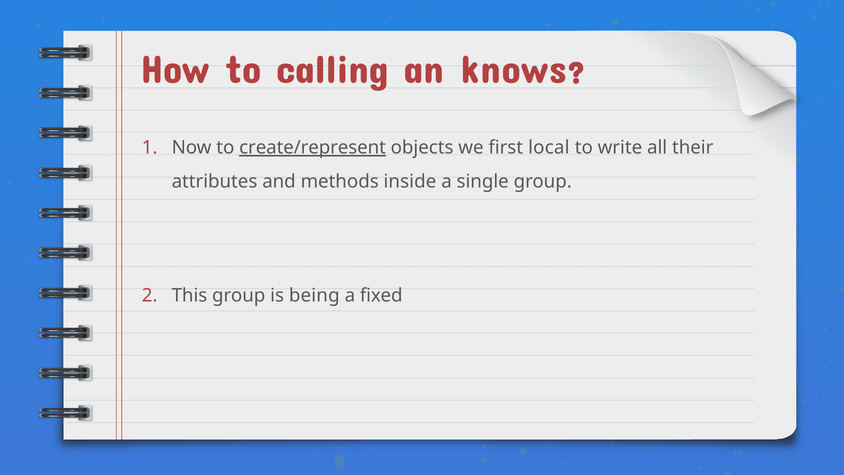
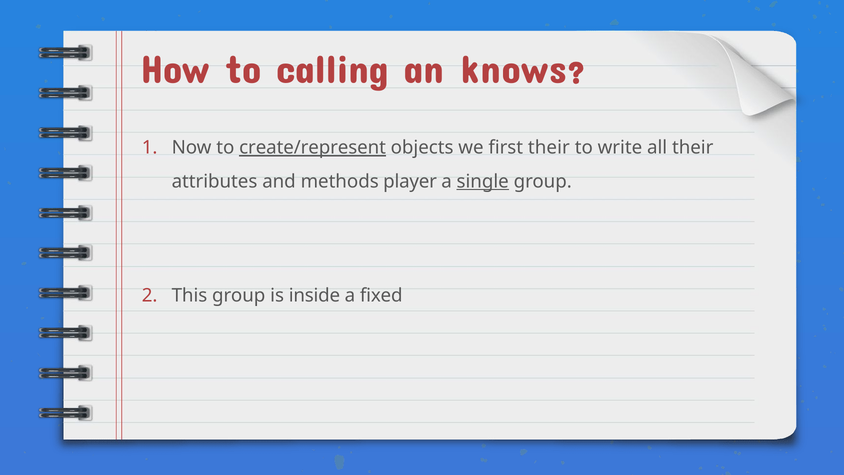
first local: local -> their
inside: inside -> player
single underline: none -> present
being: being -> inside
